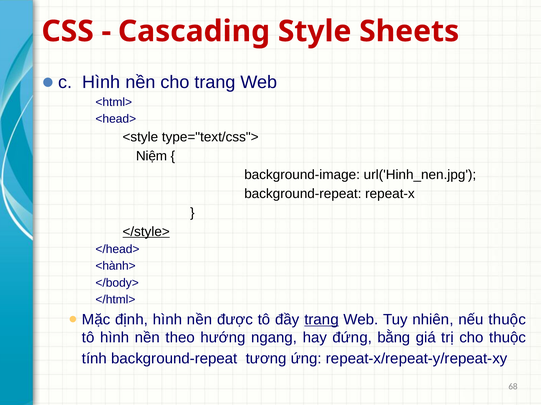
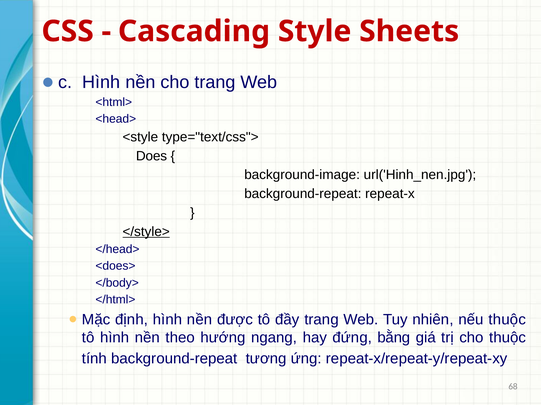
Niệm: Niệm -> Does
<hành>: <hành> -> <does>
trang at (322, 320) underline: present -> none
